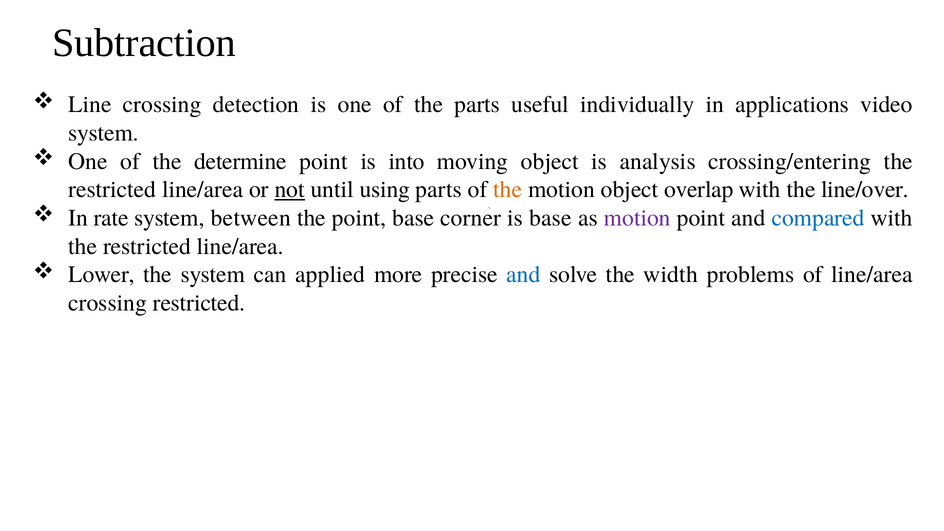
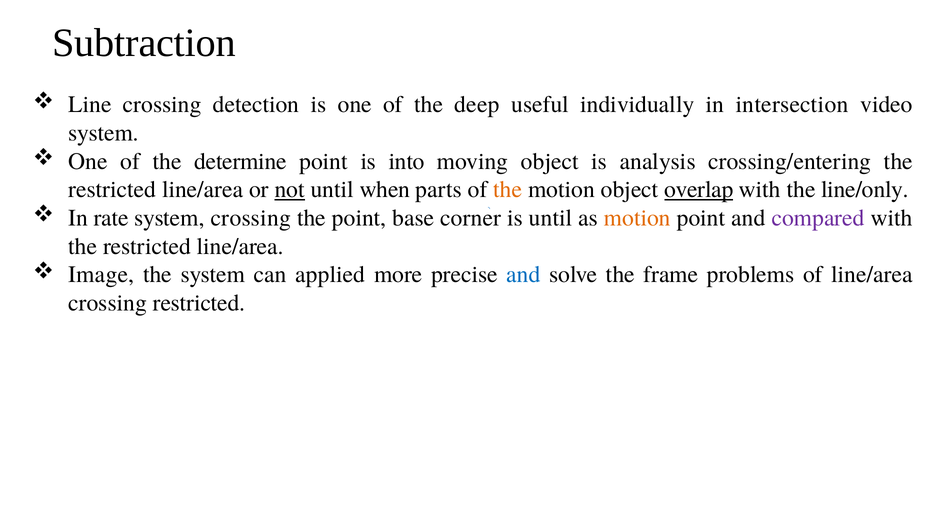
the parts: parts -> deep
applications: applications -> intersection
using: using -> when
overlap underline: none -> present
line/over: line/over -> line/only
system between: between -> crossing
is base: base -> until
motion at (637, 218) colour: purple -> orange
compared colour: blue -> purple
Lower: Lower -> Image
width: width -> frame
